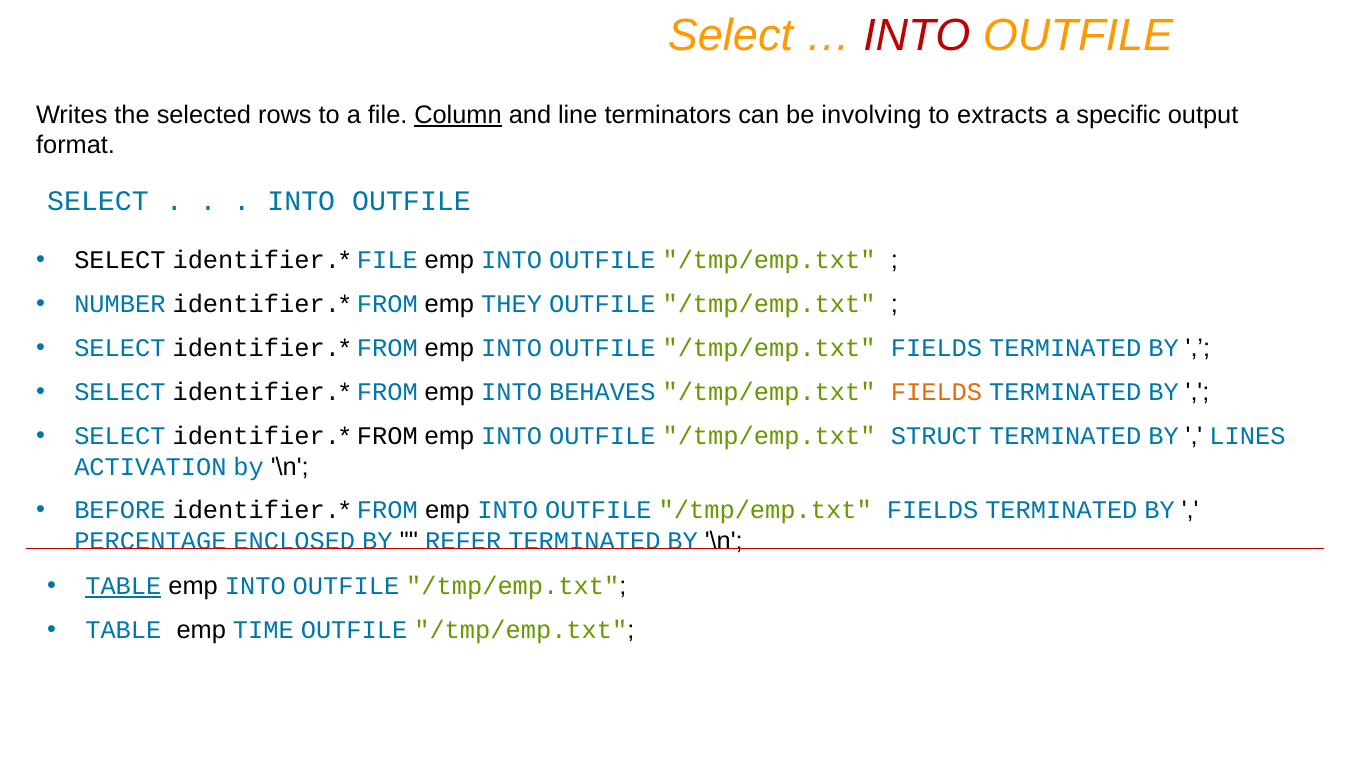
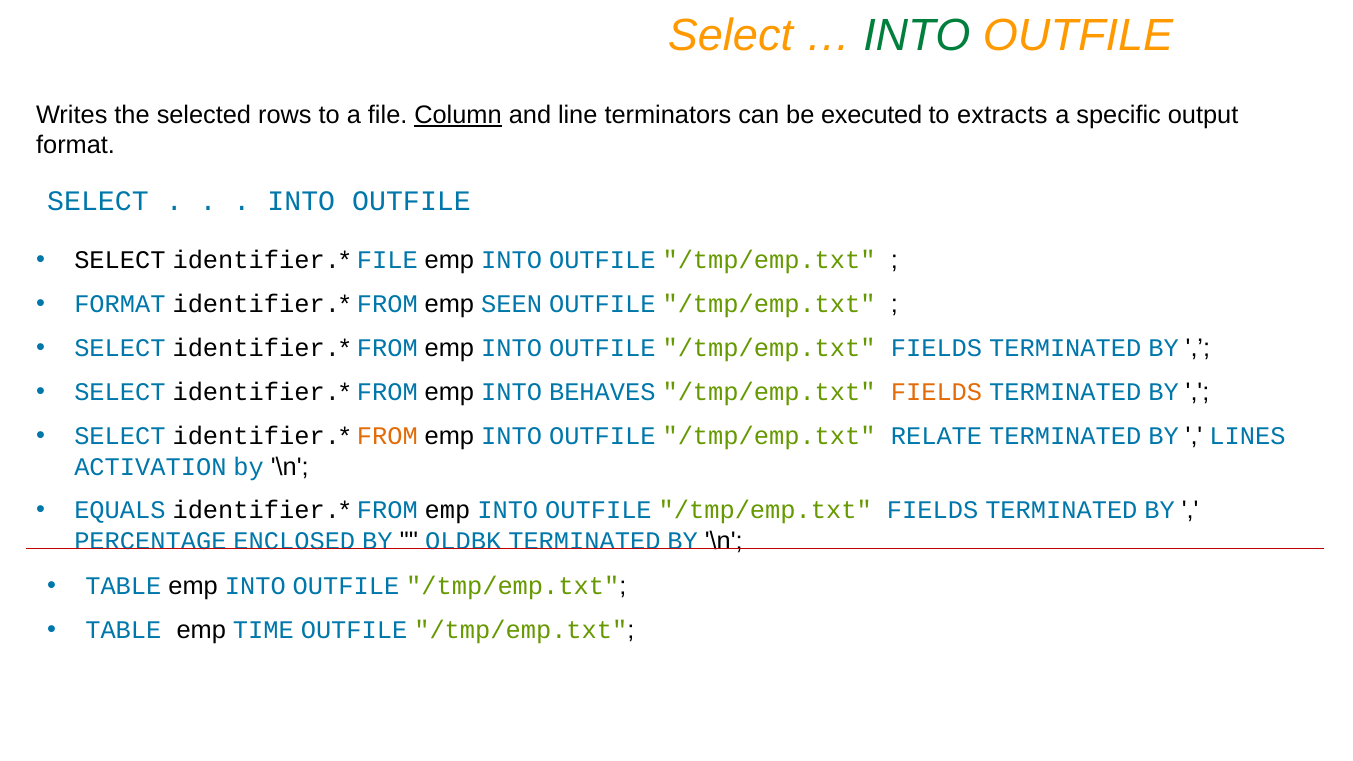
INTO at (917, 35) colour: red -> green
involving: involving -> executed
NUMBER at (120, 304): NUMBER -> FORMAT
THEY: THEY -> SEEN
FROM at (387, 436) colour: black -> orange
STRUCT: STRUCT -> RELATE
BEFORE: BEFORE -> EQUALS
REFER: REFER -> OLDBK
TABLE at (123, 586) underline: present -> none
